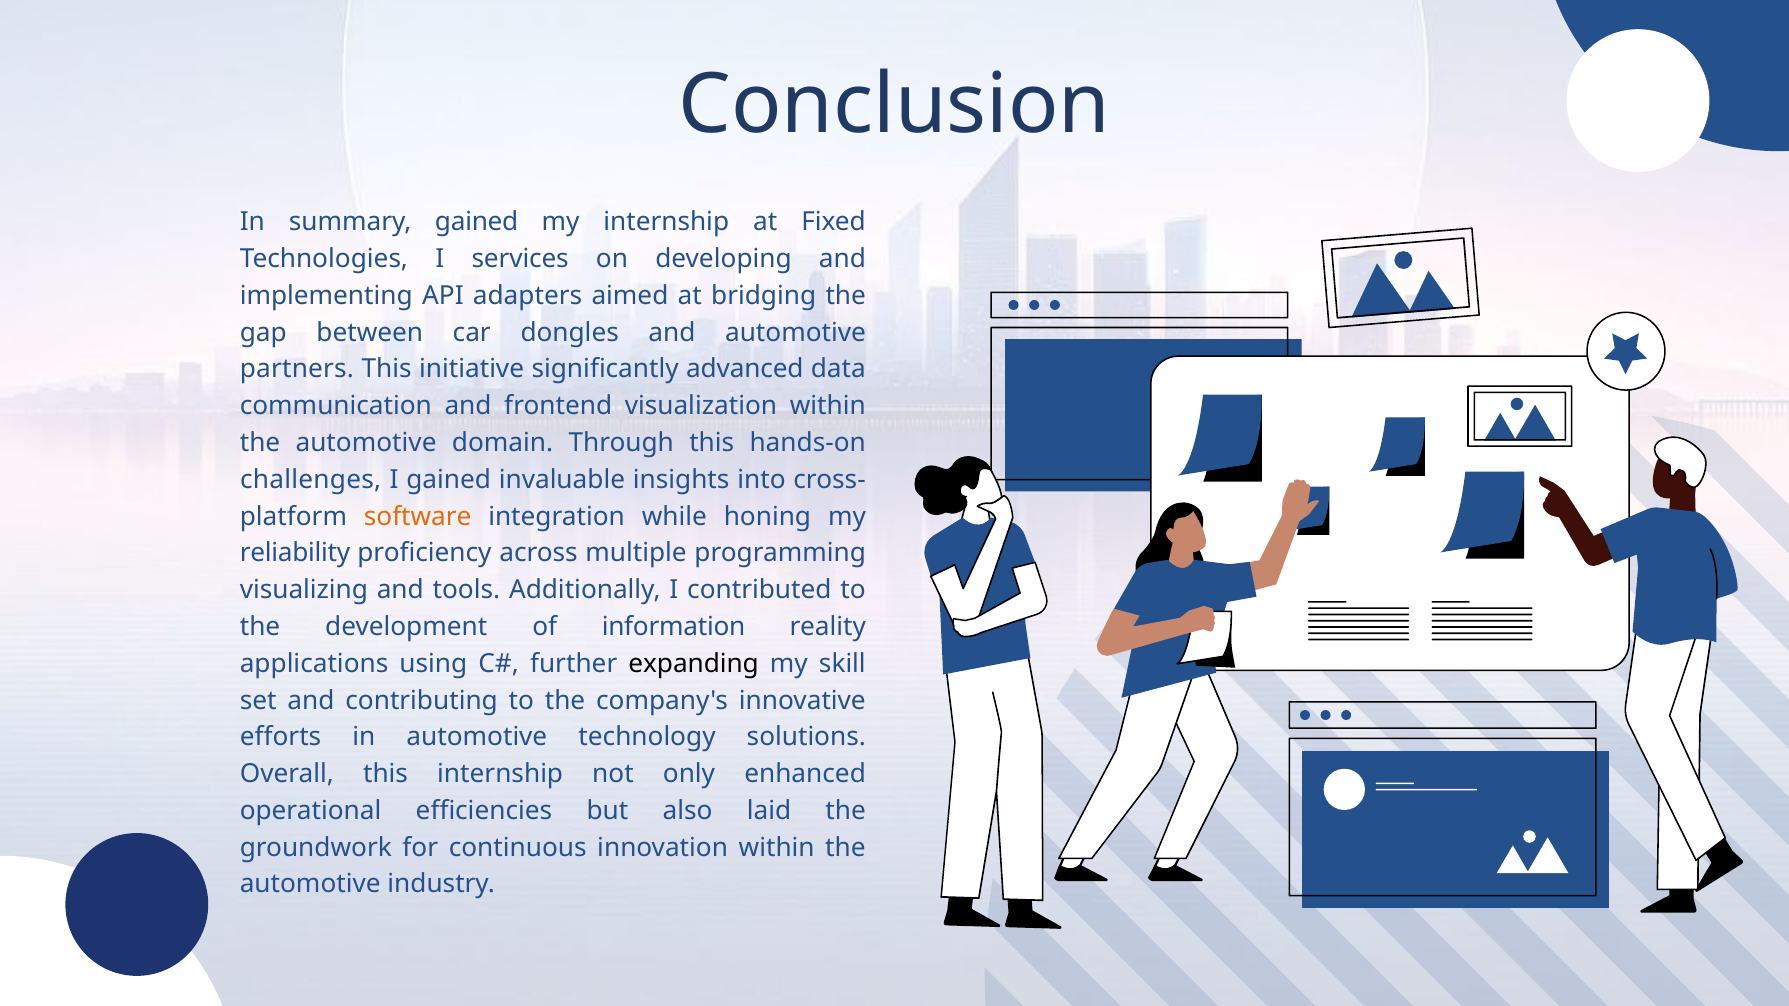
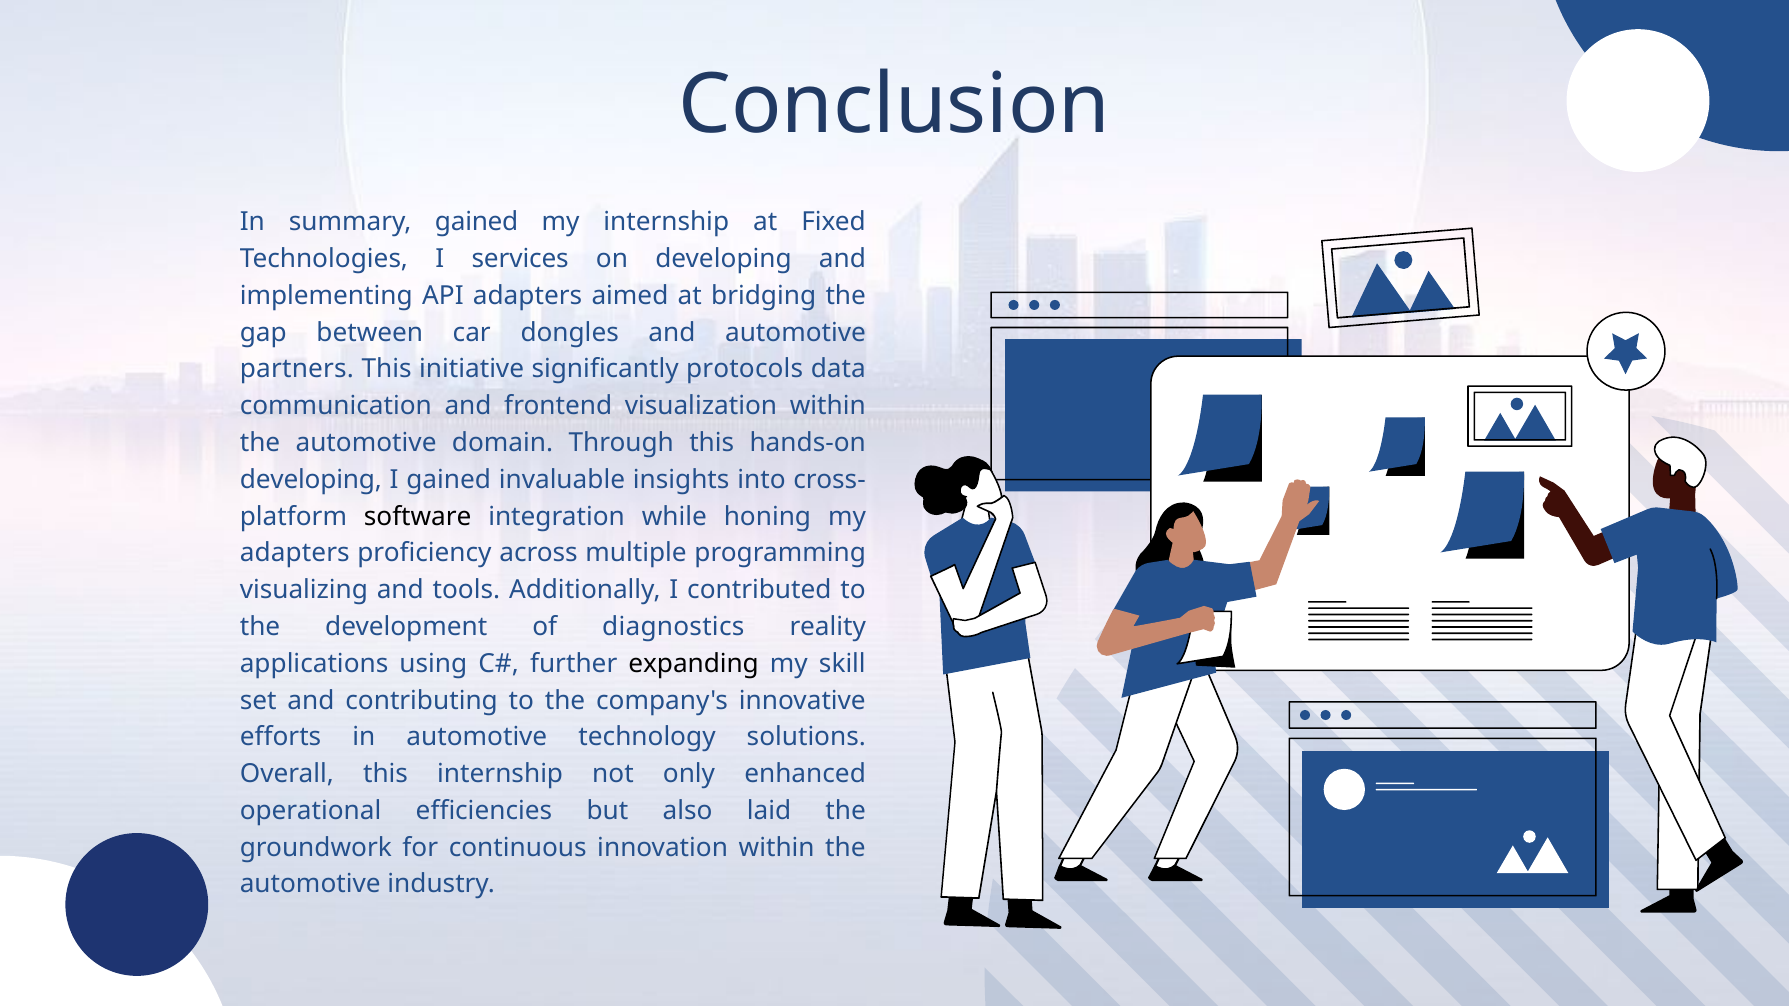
advanced: advanced -> protocols
challenges at (311, 480): challenges -> developing
software colour: orange -> black
reliability at (295, 553): reliability -> adapters
information: information -> diagnostics
